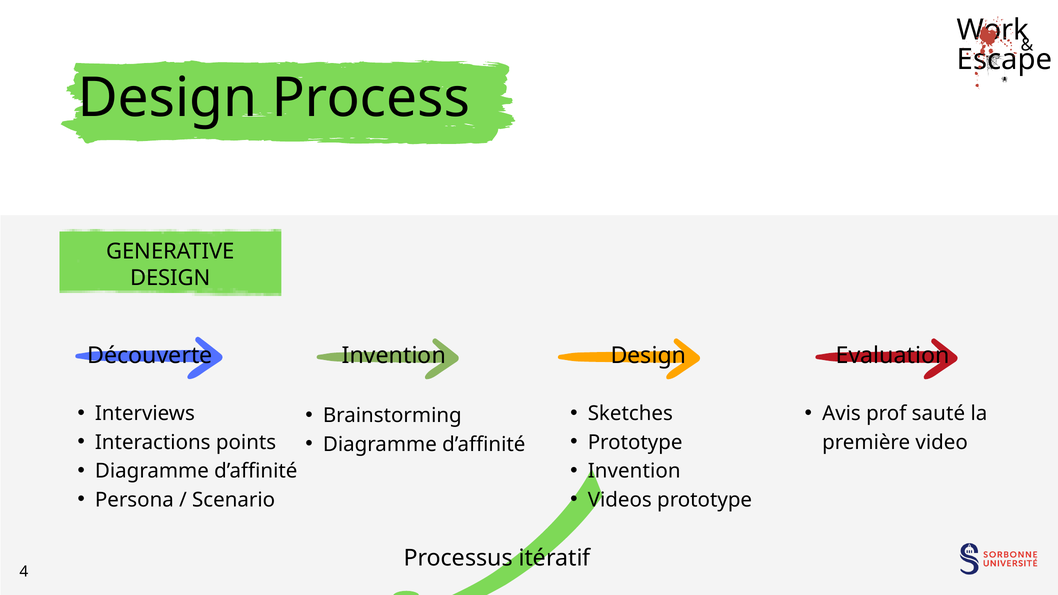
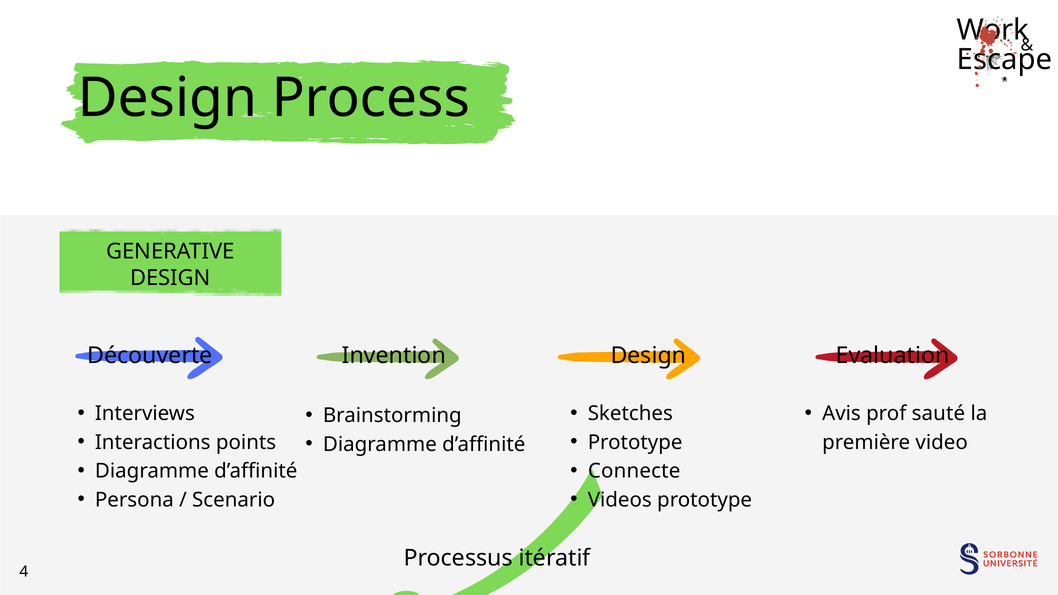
Invention at (634, 471): Invention -> Connecte
